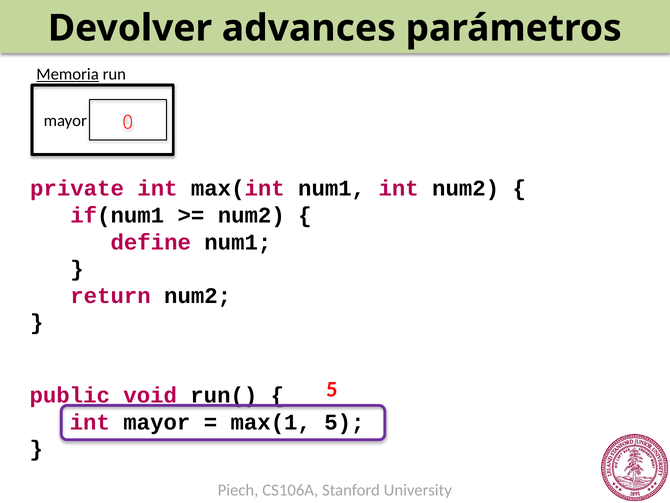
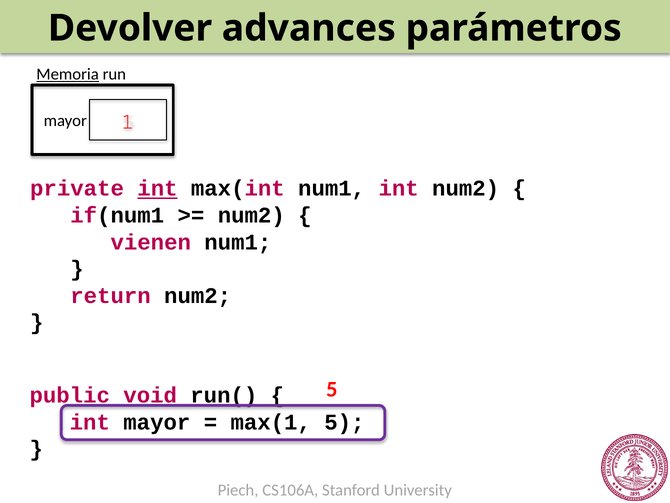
0: 0 -> 1
int at (157, 188) underline: none -> present
define: define -> vienen
